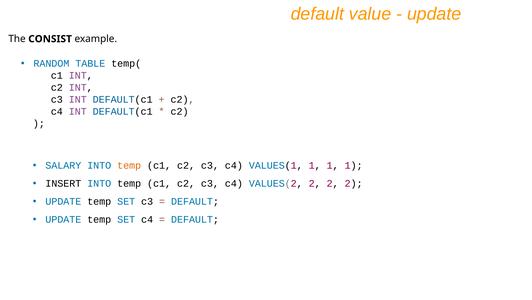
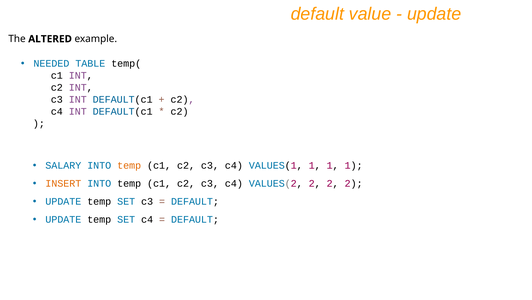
CONSIST: CONSIST -> ALTERED
RANDOM: RANDOM -> NEEDED
INSERT colour: black -> orange
